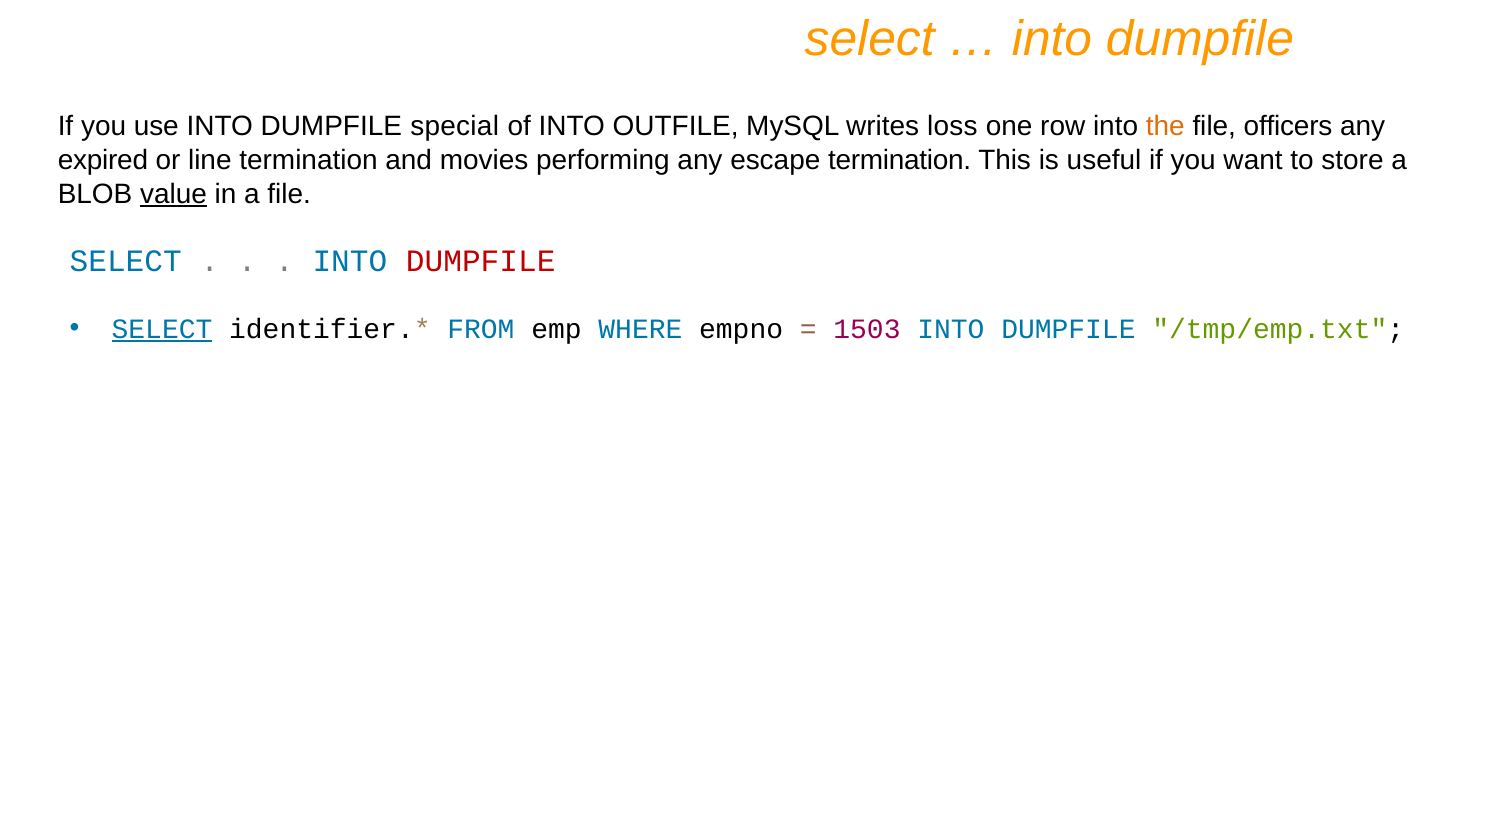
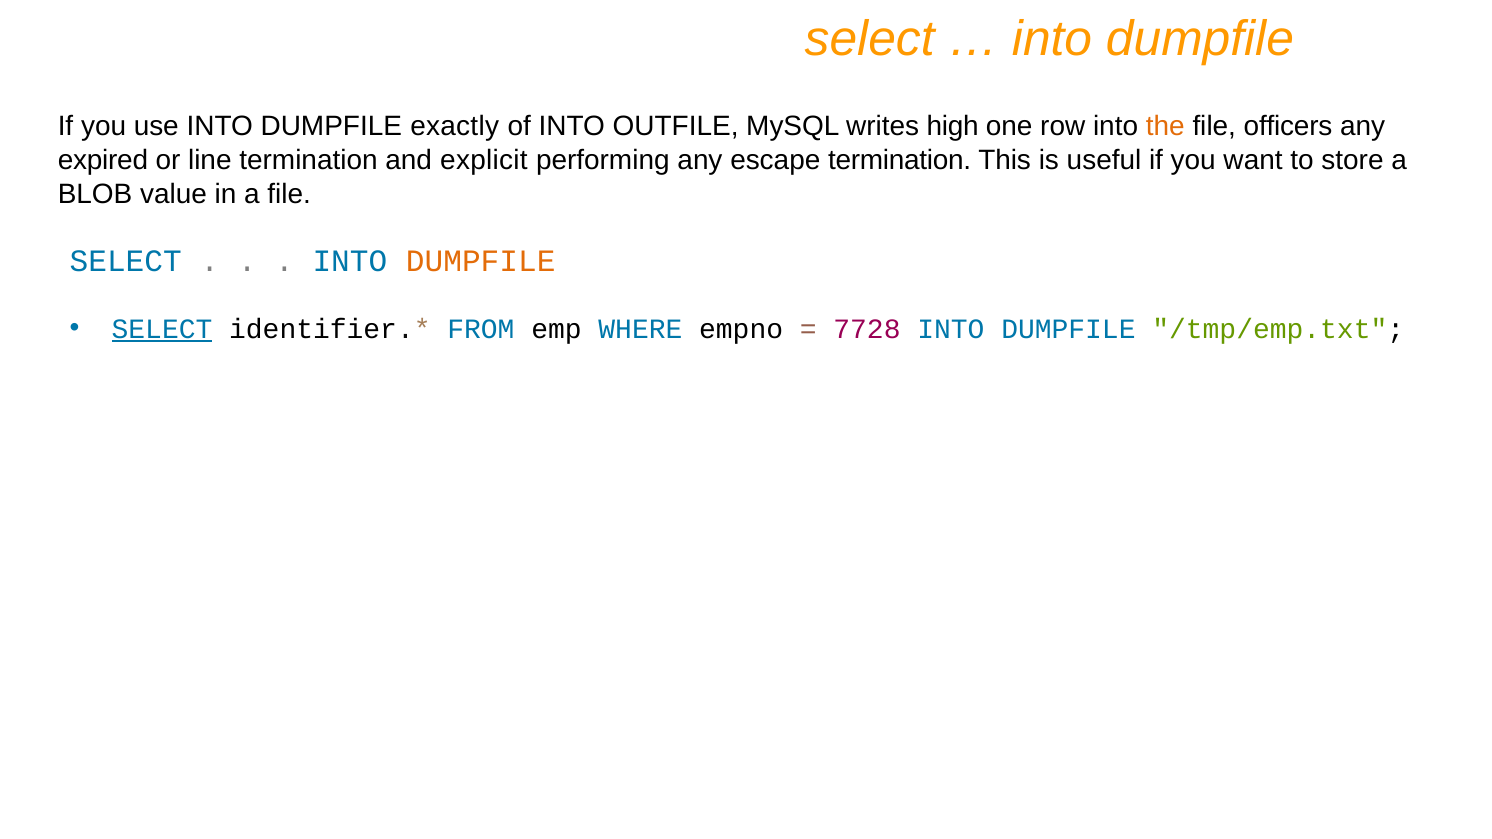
special: special -> exactly
loss: loss -> high
movies: movies -> explicit
value underline: present -> none
DUMPFILE at (481, 261) colour: red -> orange
1503: 1503 -> 7728
